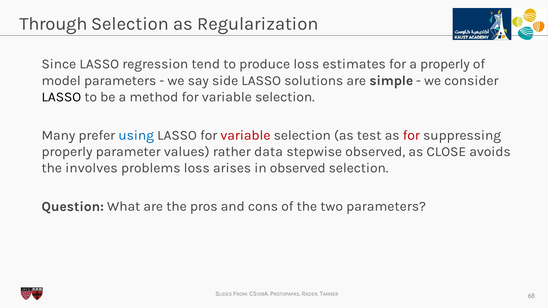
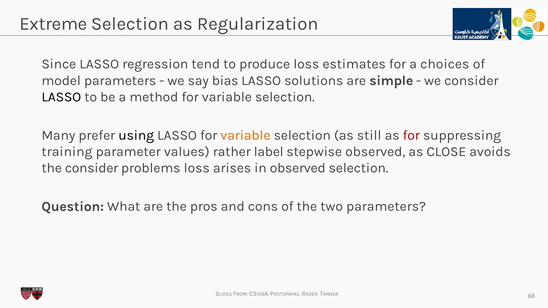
Through: Through -> Extreme
a properly: properly -> choices
side: side -> bias
using colour: blue -> black
variable at (245, 135) colour: red -> orange
test: test -> still
properly at (67, 152): properly -> training
data: data -> label
the involves: involves -> consider
